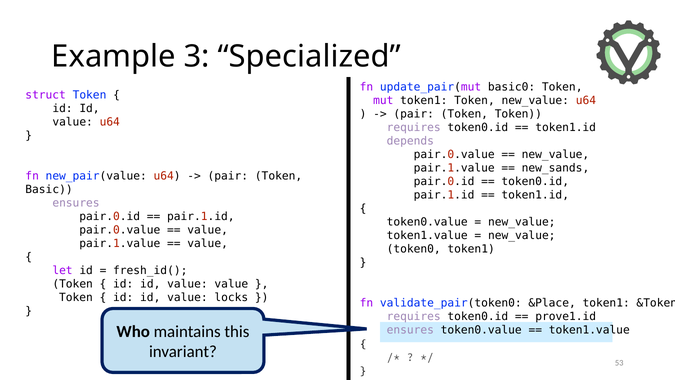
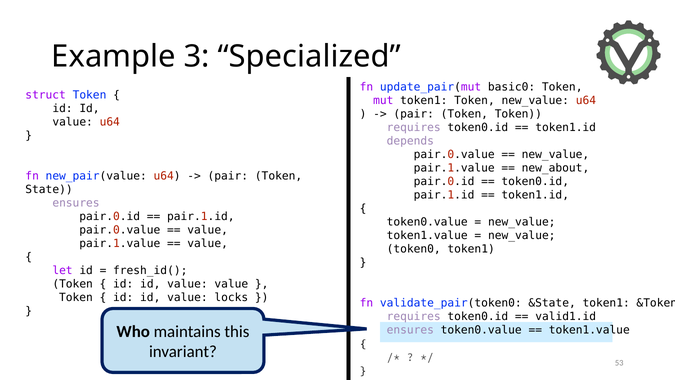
new_sands: new_sands -> new_about
Basic: Basic -> State
&Place: &Place -> &State
prove1.id: prove1.id -> valid1.id
